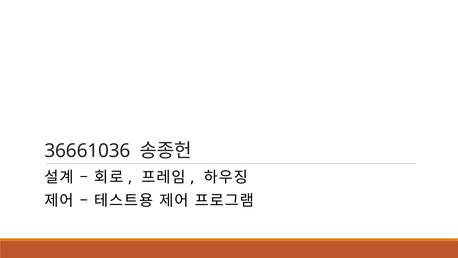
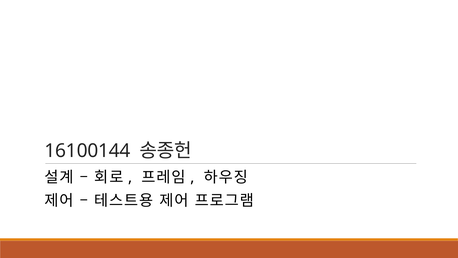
36661036: 36661036 -> 16100144
